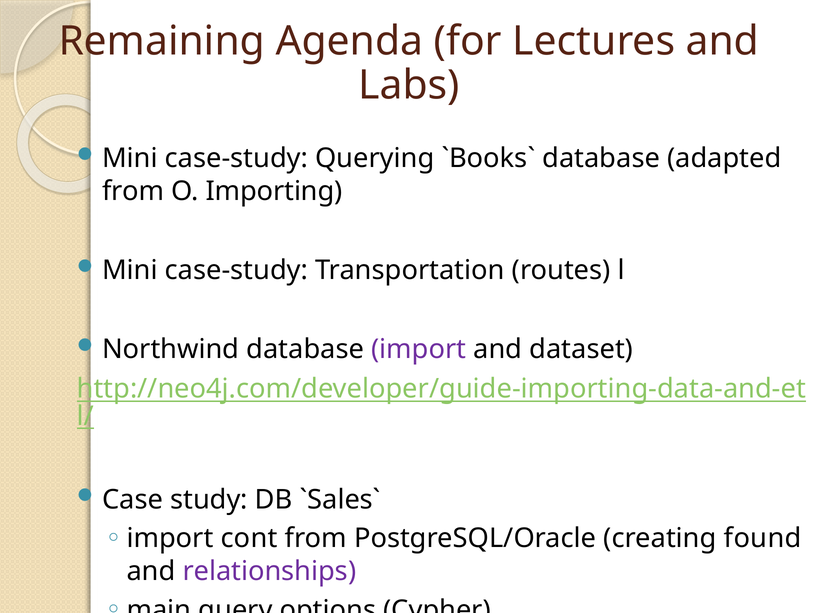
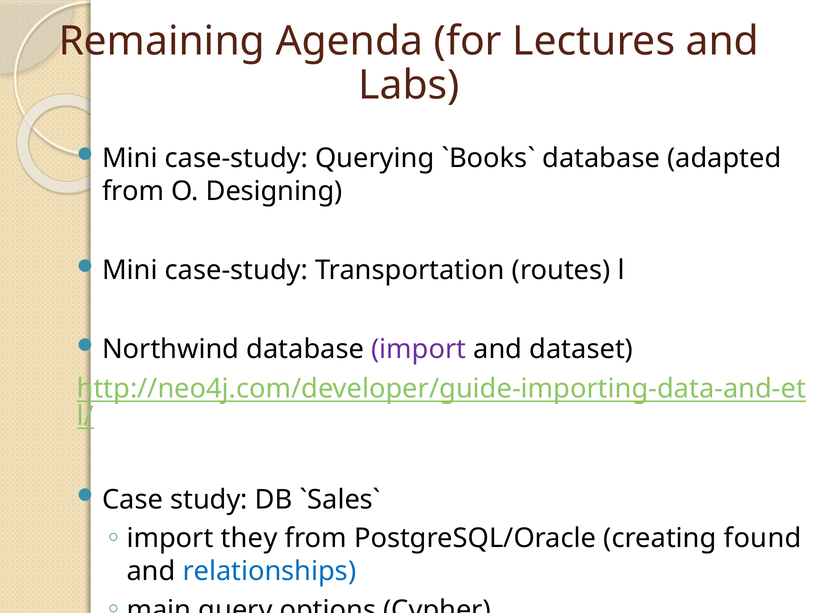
Importing: Importing -> Designing
cont: cont -> they
relationships colour: purple -> blue
